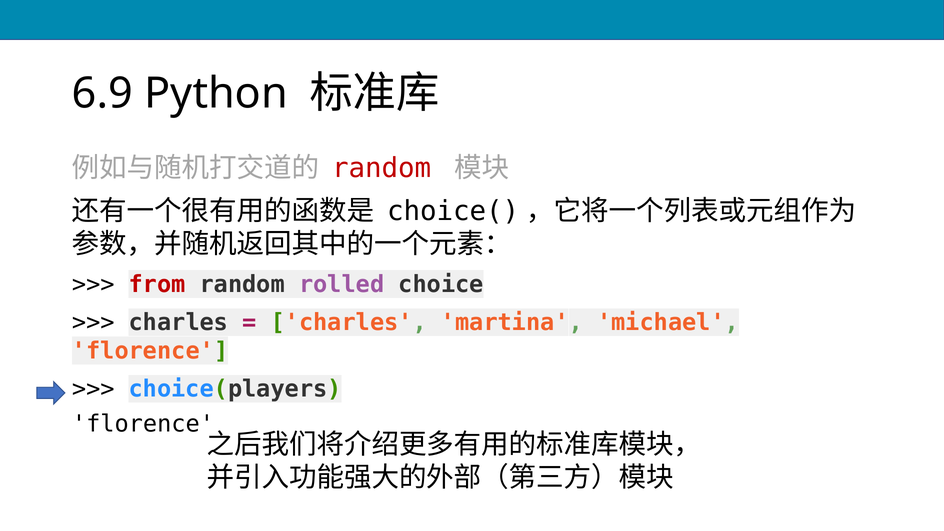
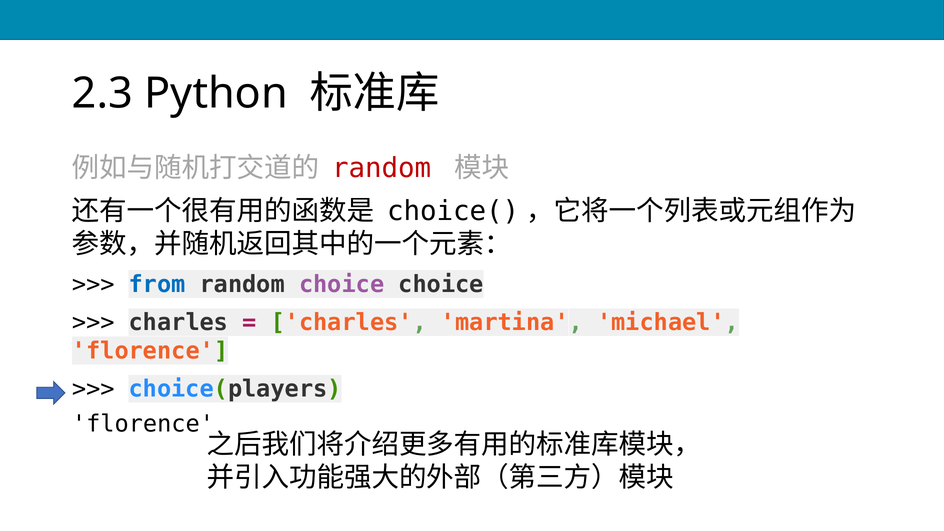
6.9: 6.9 -> 2.3
from colour: red -> blue
random rolled: rolled -> choice
